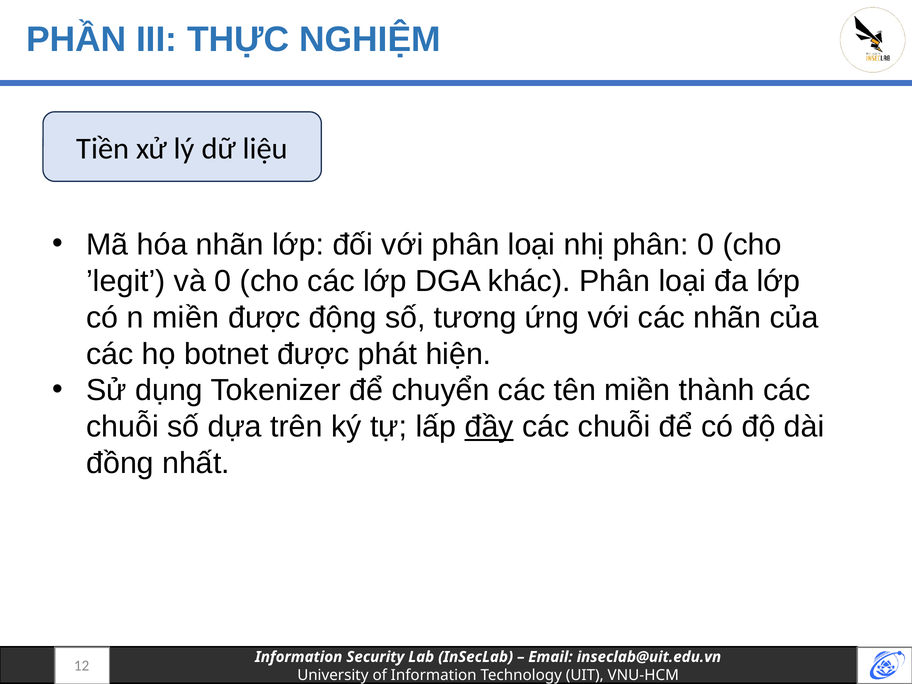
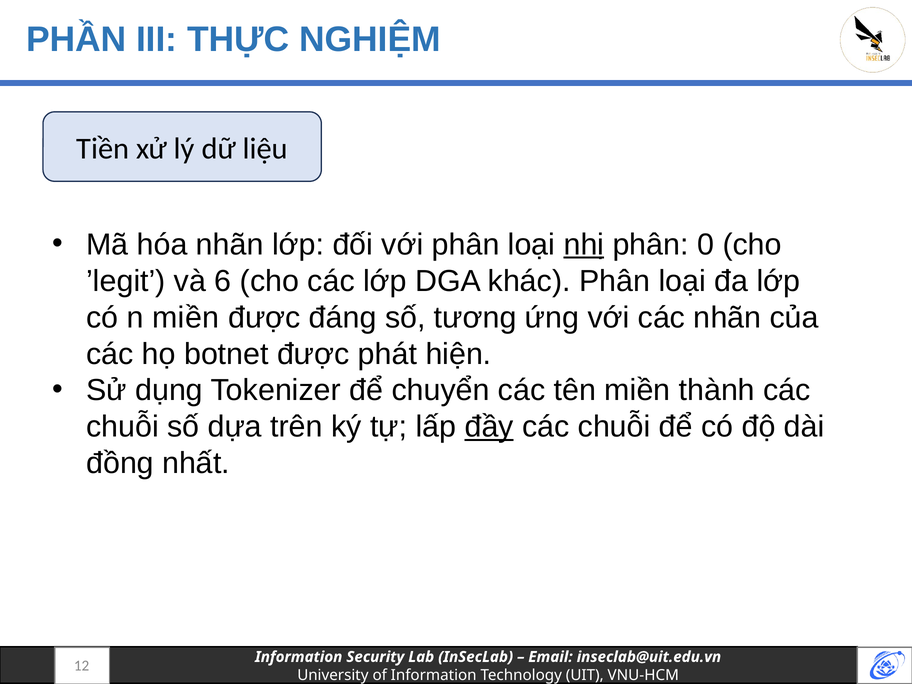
nhị underline: none -> present
và 0: 0 -> 6
động: động -> đáng
